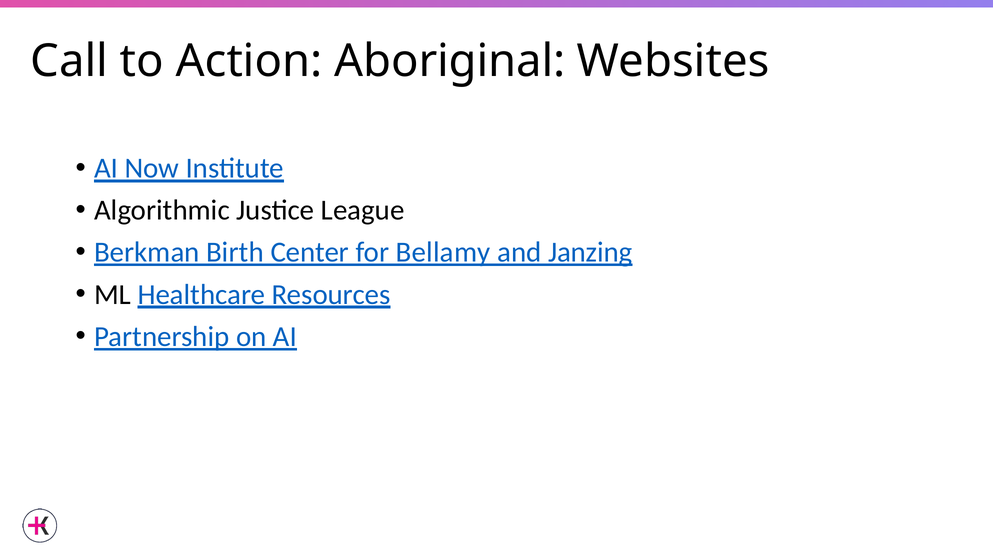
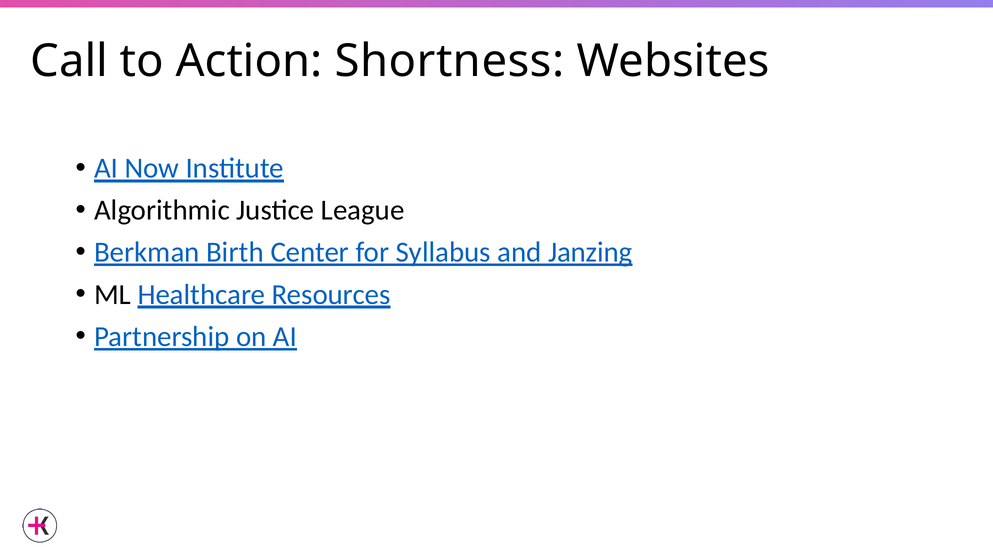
Aboriginal: Aboriginal -> Shortness
Bellamy: Bellamy -> Syllabus
